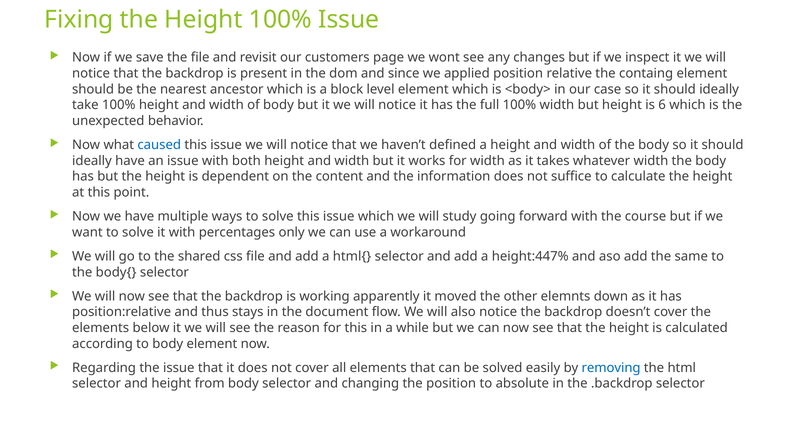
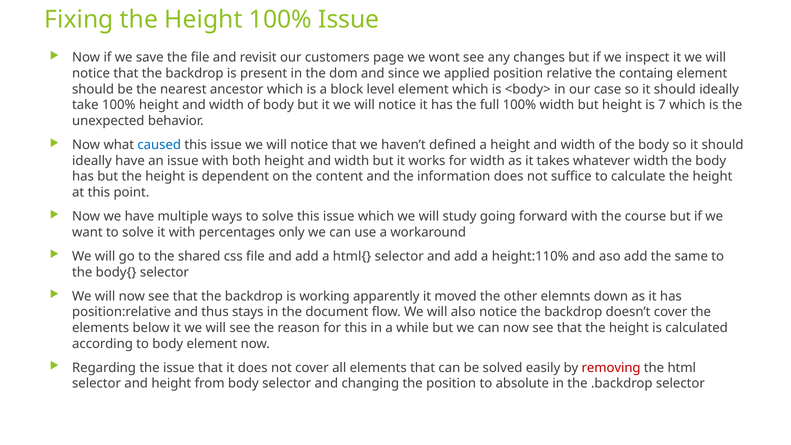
6: 6 -> 7
height:447%: height:447% -> height:110%
removing colour: blue -> red
